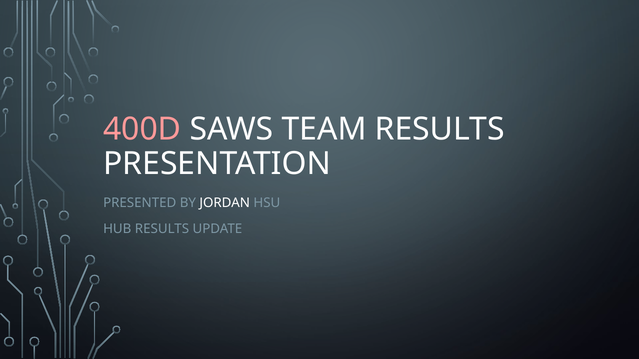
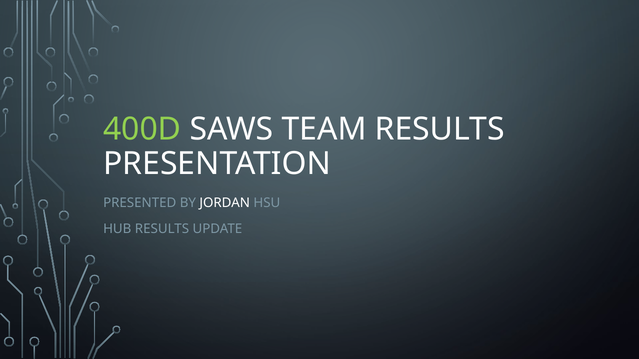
400D colour: pink -> light green
